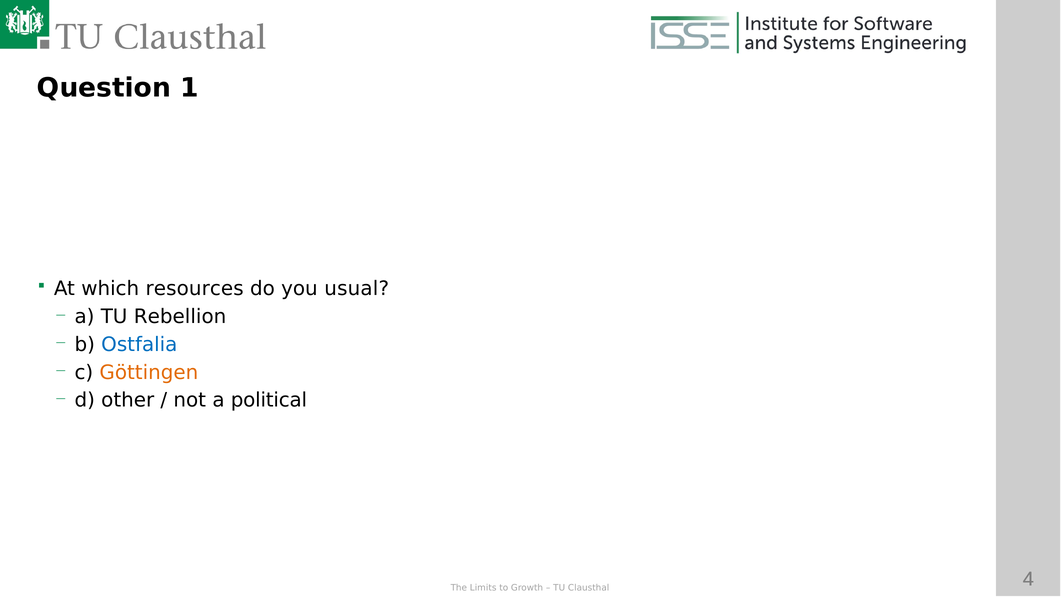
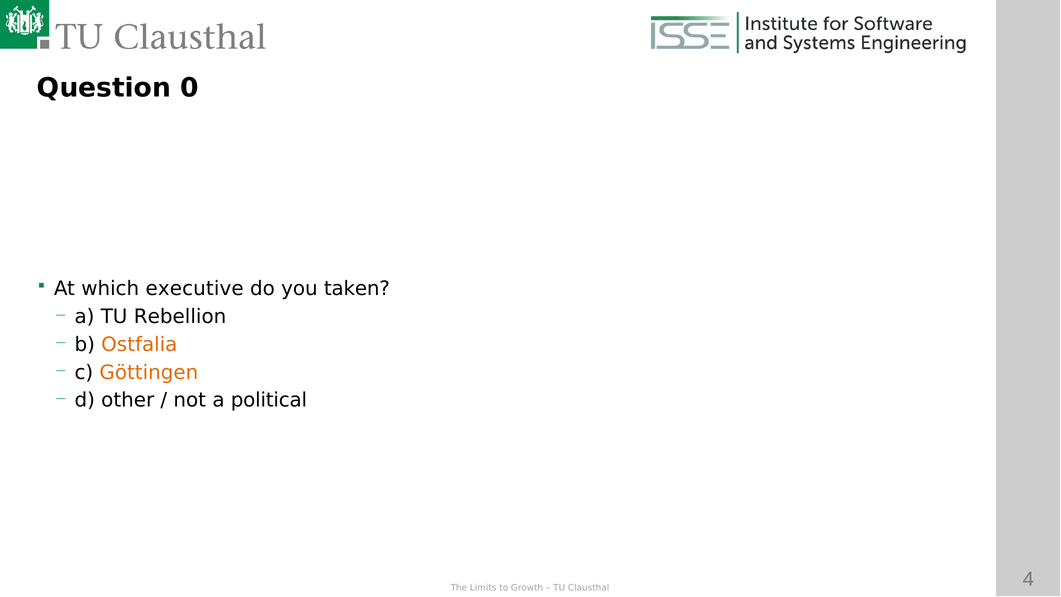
1: 1 -> 0
resources: resources -> executive
usual: usual -> taken
Ostfalia colour: blue -> orange
